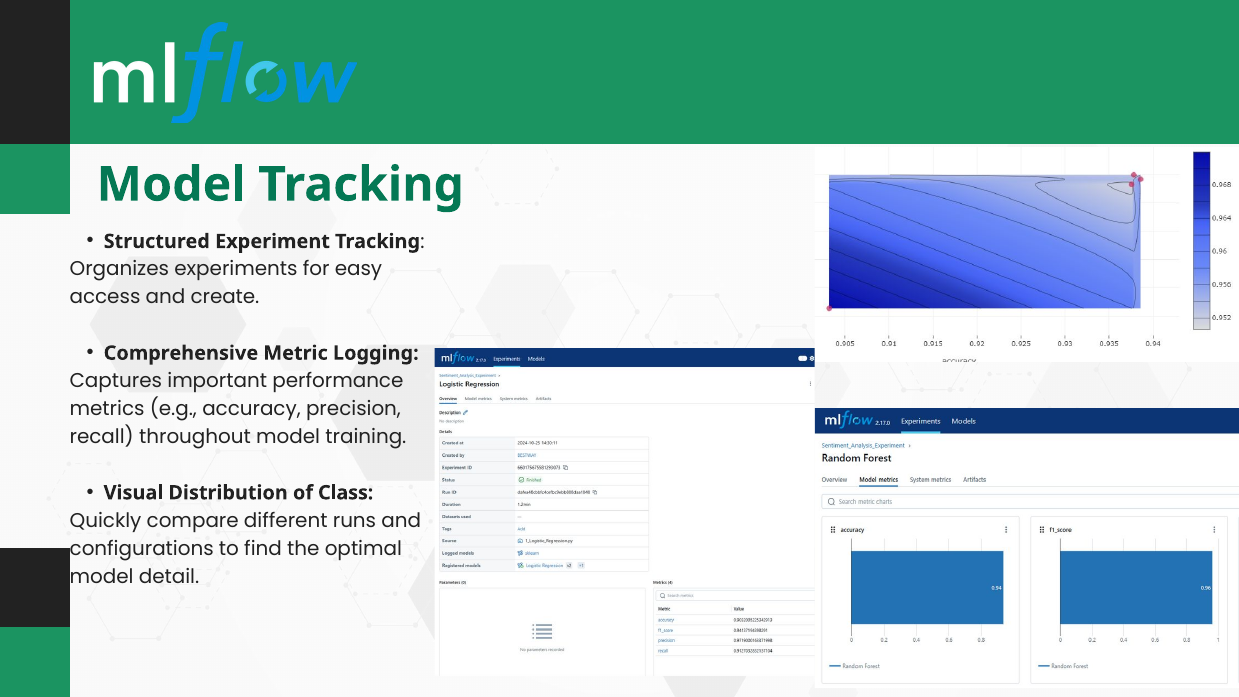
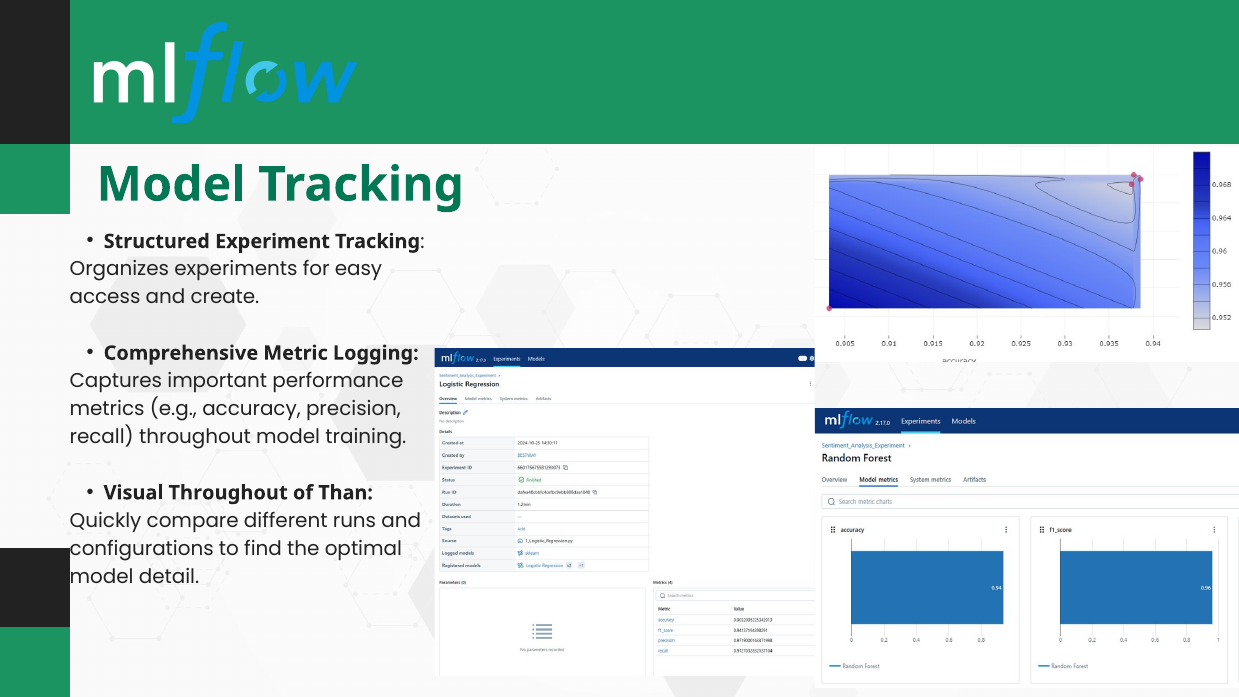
Visual Distribution: Distribution -> Throughout
Class: Class -> Than
